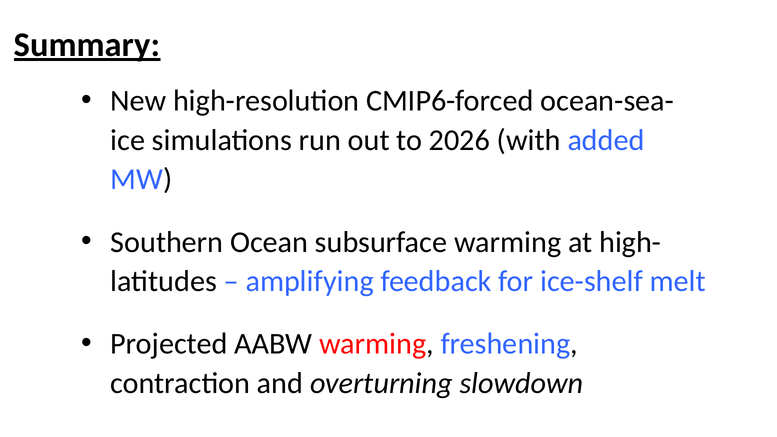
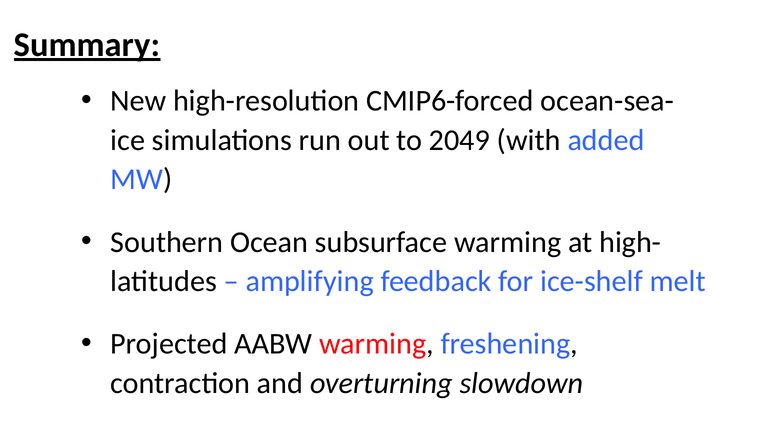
2026: 2026 -> 2049
